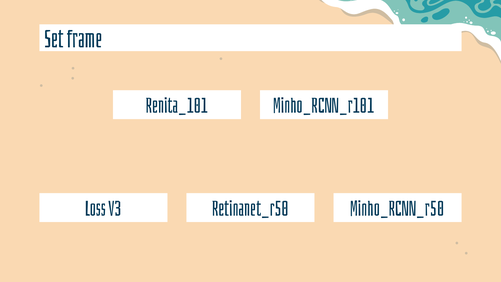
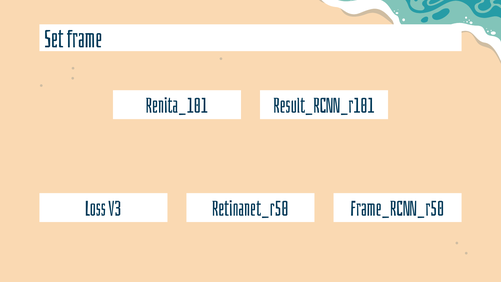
Minho_RCNN_r101: Minho_RCNN_r101 -> Result_RCNN_r101
Minho_RCNN_r50: Minho_RCNN_r50 -> Frame_RCNN_r50
